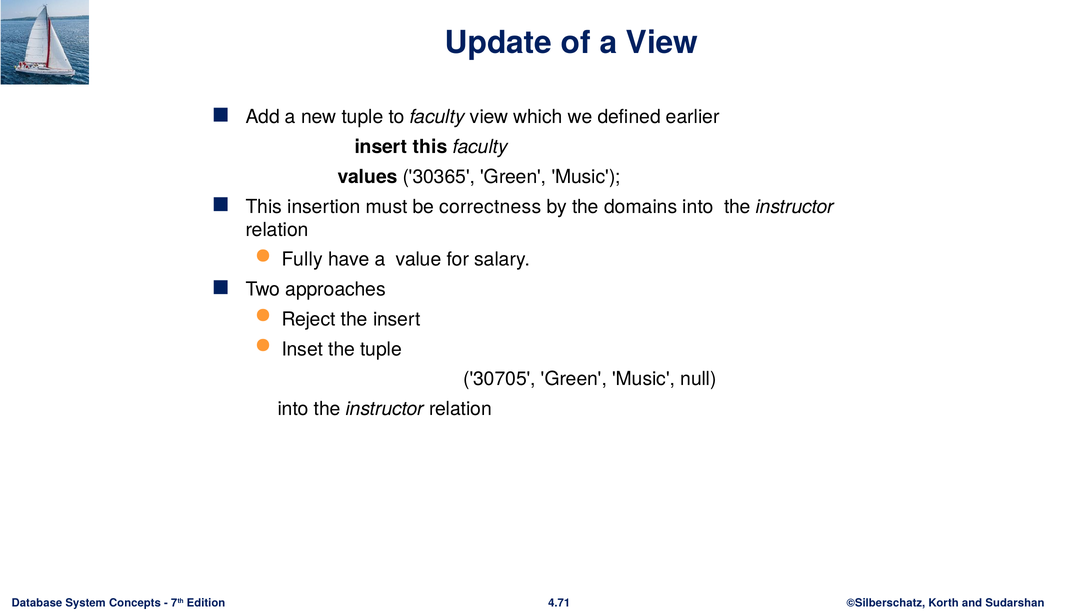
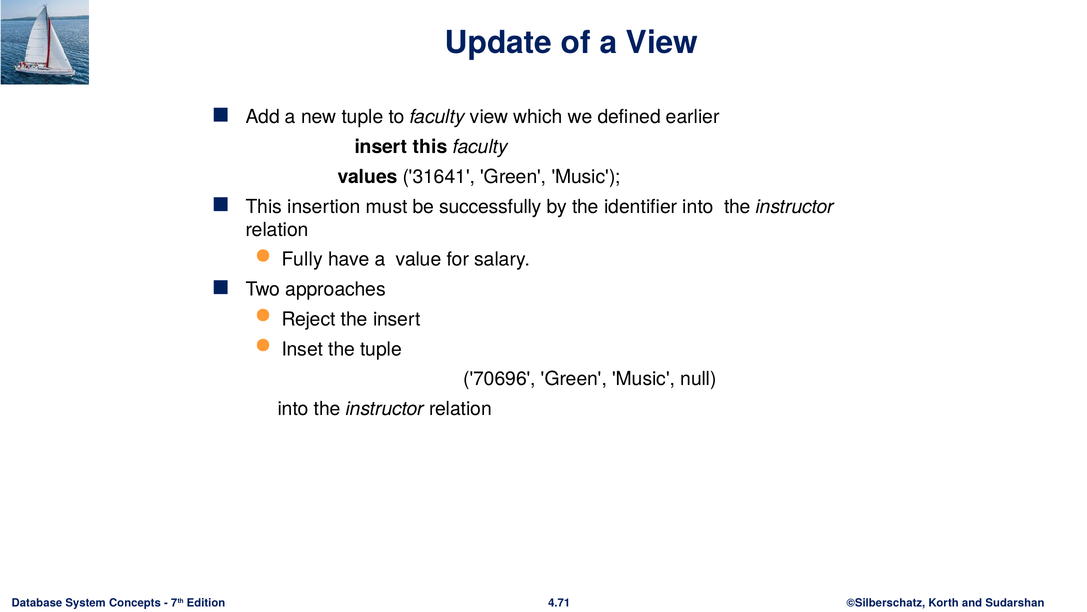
30365: 30365 -> 31641
correctness: correctness -> successfully
domains: domains -> identifier
30705: 30705 -> 70696
